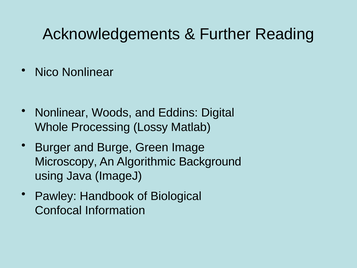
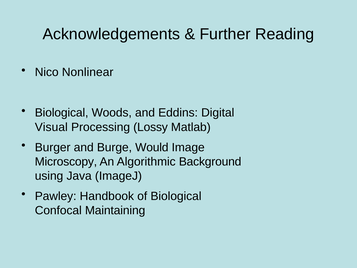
Nonlinear at (62, 113): Nonlinear -> Biological
Whole: Whole -> Visual
Green: Green -> Would
Information: Information -> Maintaining
